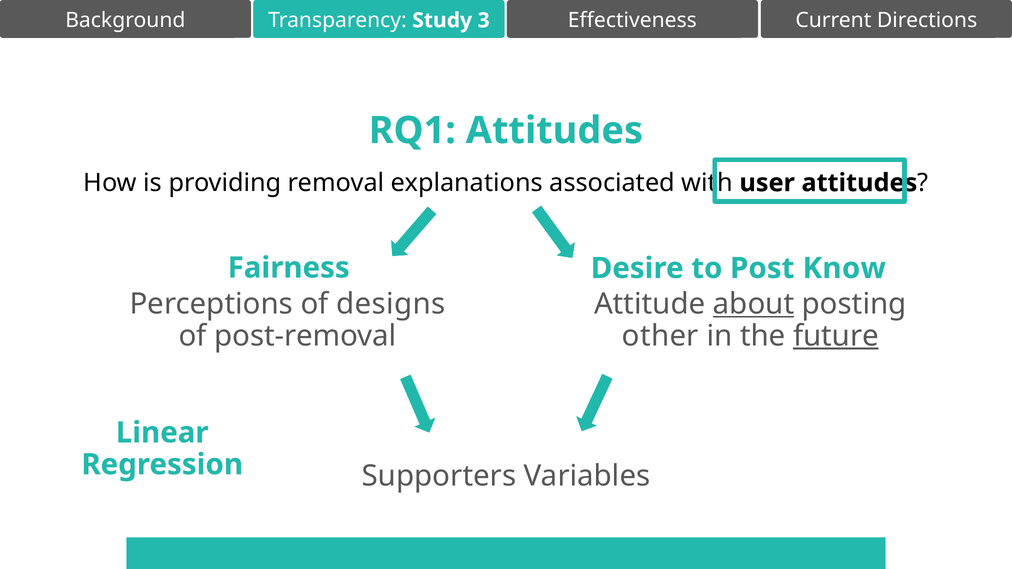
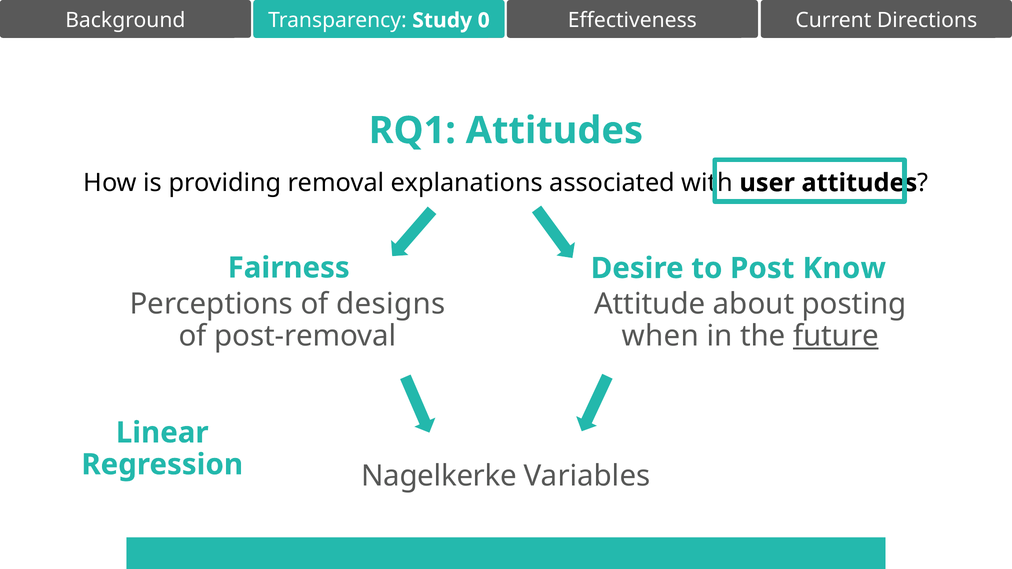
3: 3 -> 0
about underline: present -> none
other: other -> when
Supporters: Supporters -> Nagelkerke
